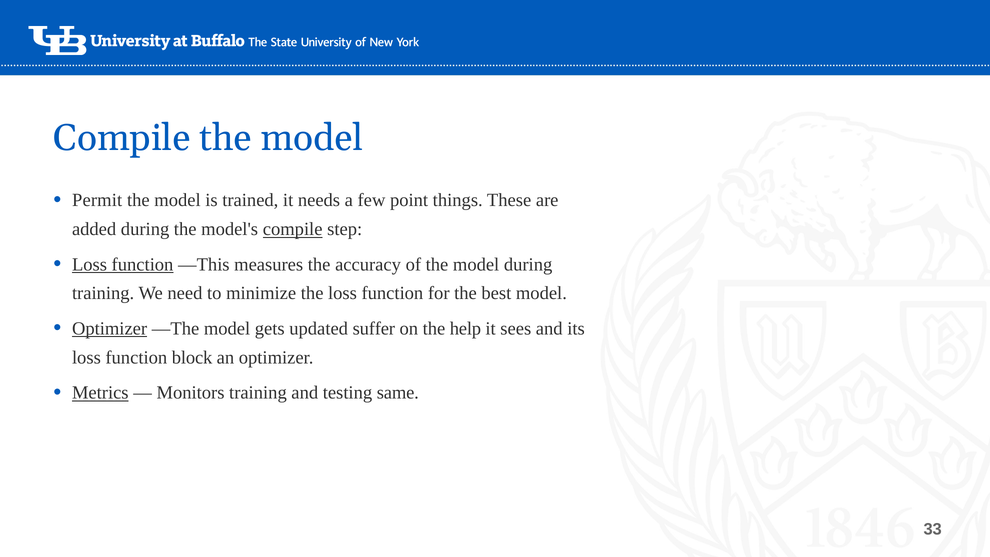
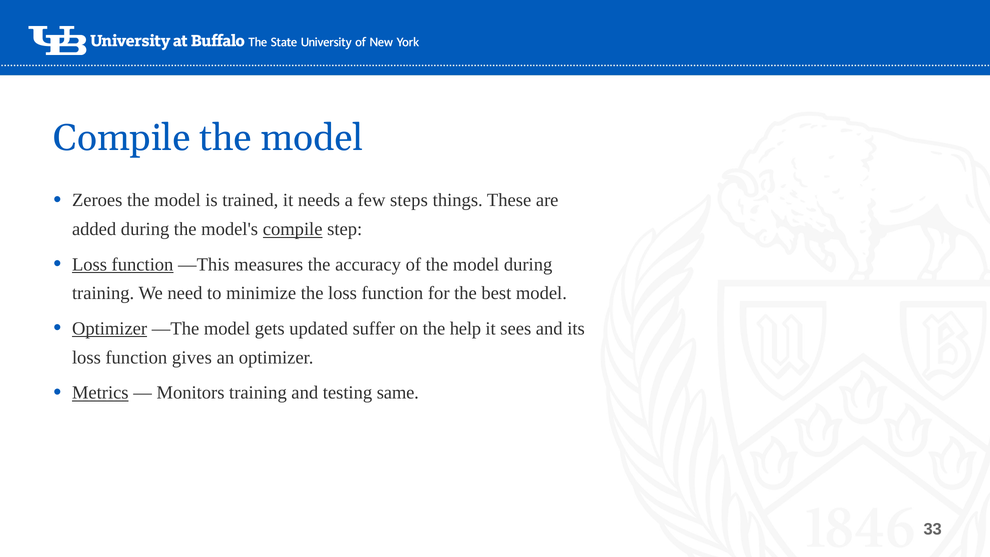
Permit: Permit -> Zeroes
point: point -> steps
block: block -> gives
